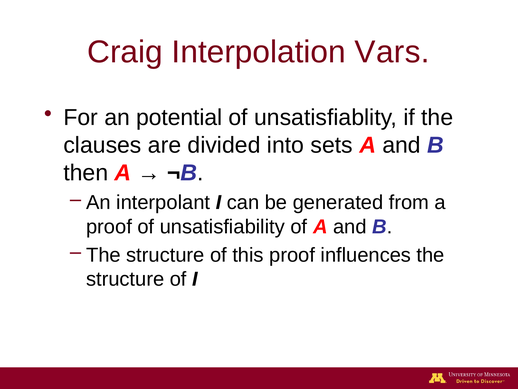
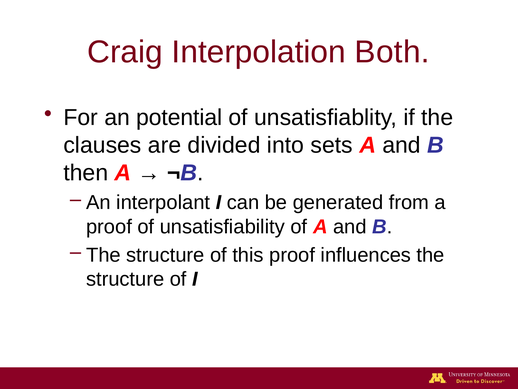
Vars: Vars -> Both
